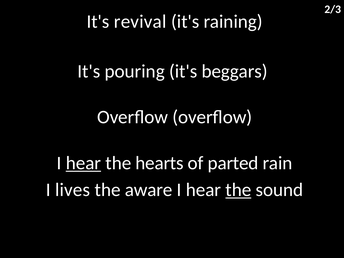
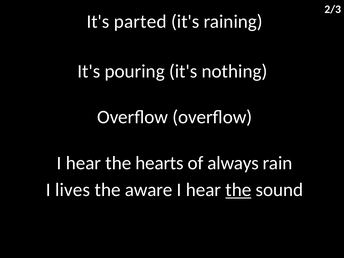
revival: revival -> parted
beggars: beggars -> nothing
hear at (83, 163) underline: present -> none
parted: parted -> always
